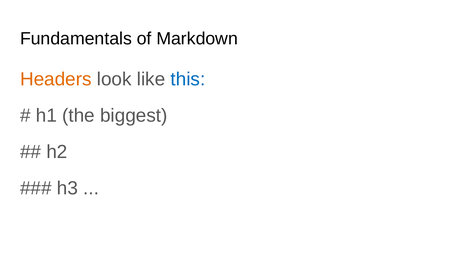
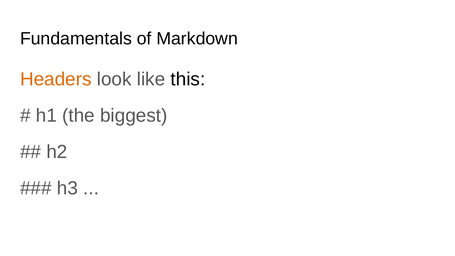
this colour: blue -> black
